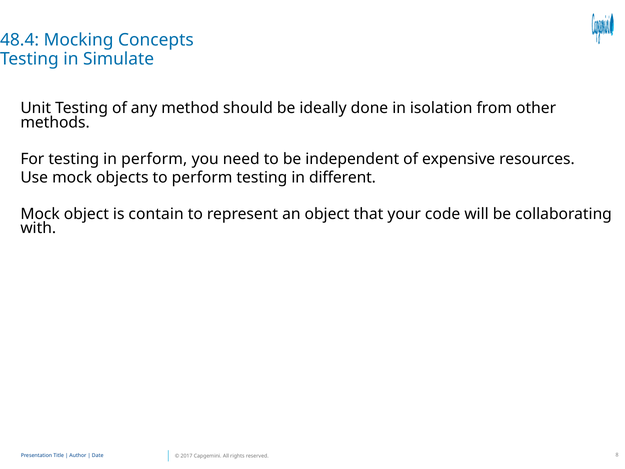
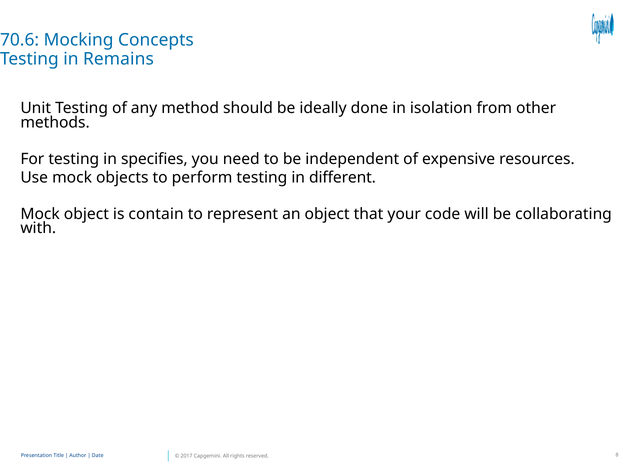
48.4: 48.4 -> 70.6
Simulate: Simulate -> Remains
in perform: perform -> specifies
